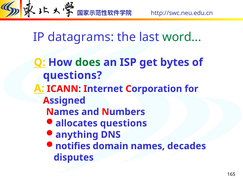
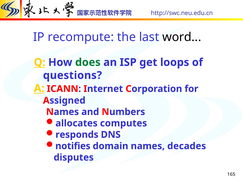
datagrams: datagrams -> recompute
word colour: green -> black
bytes: bytes -> loops
allocates questions: questions -> computes
anything: anything -> responds
